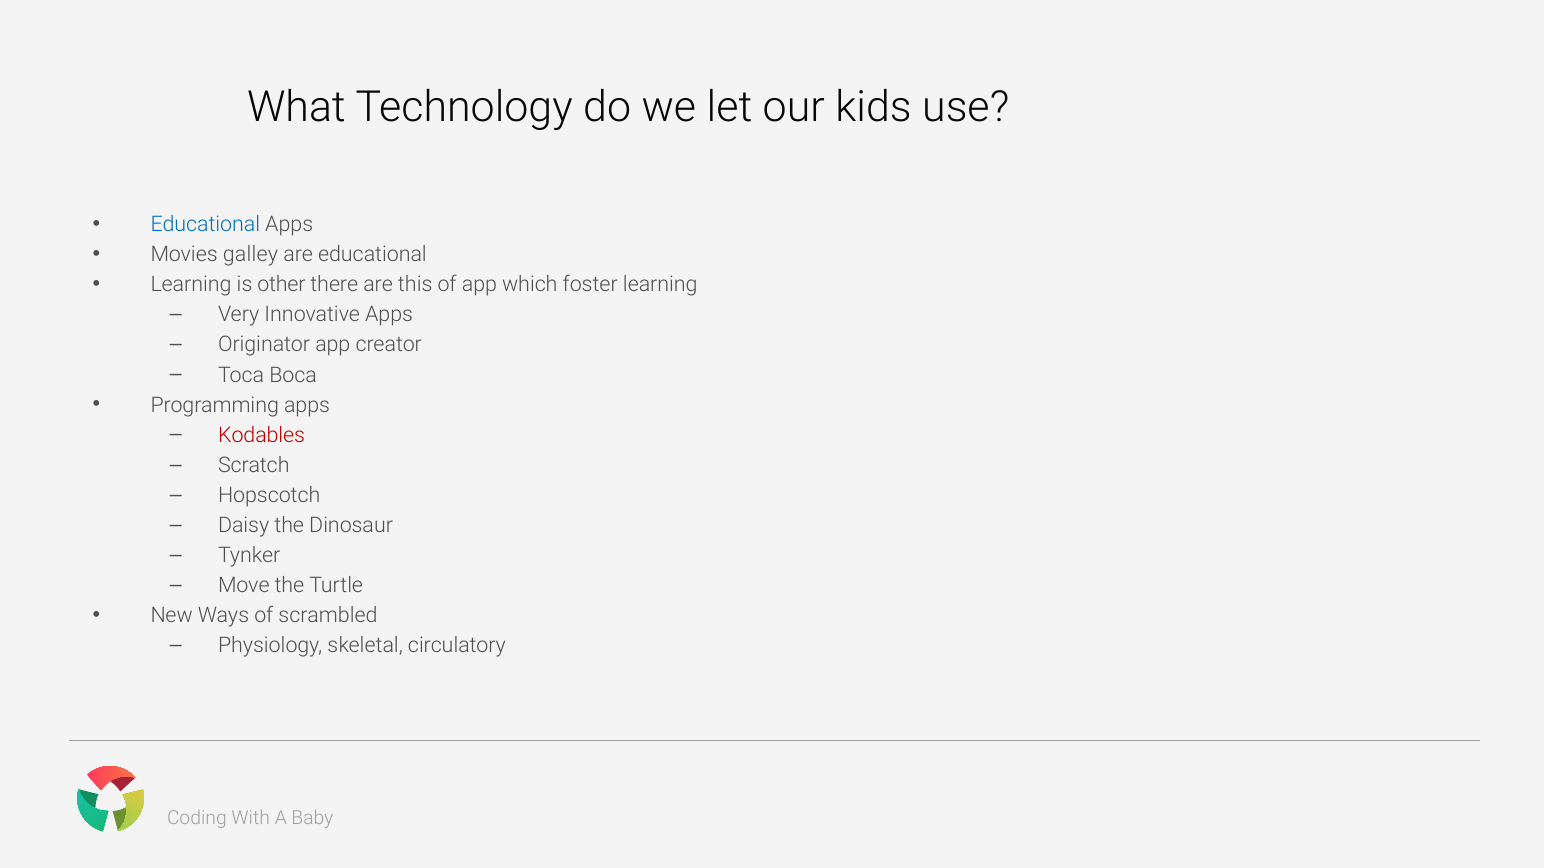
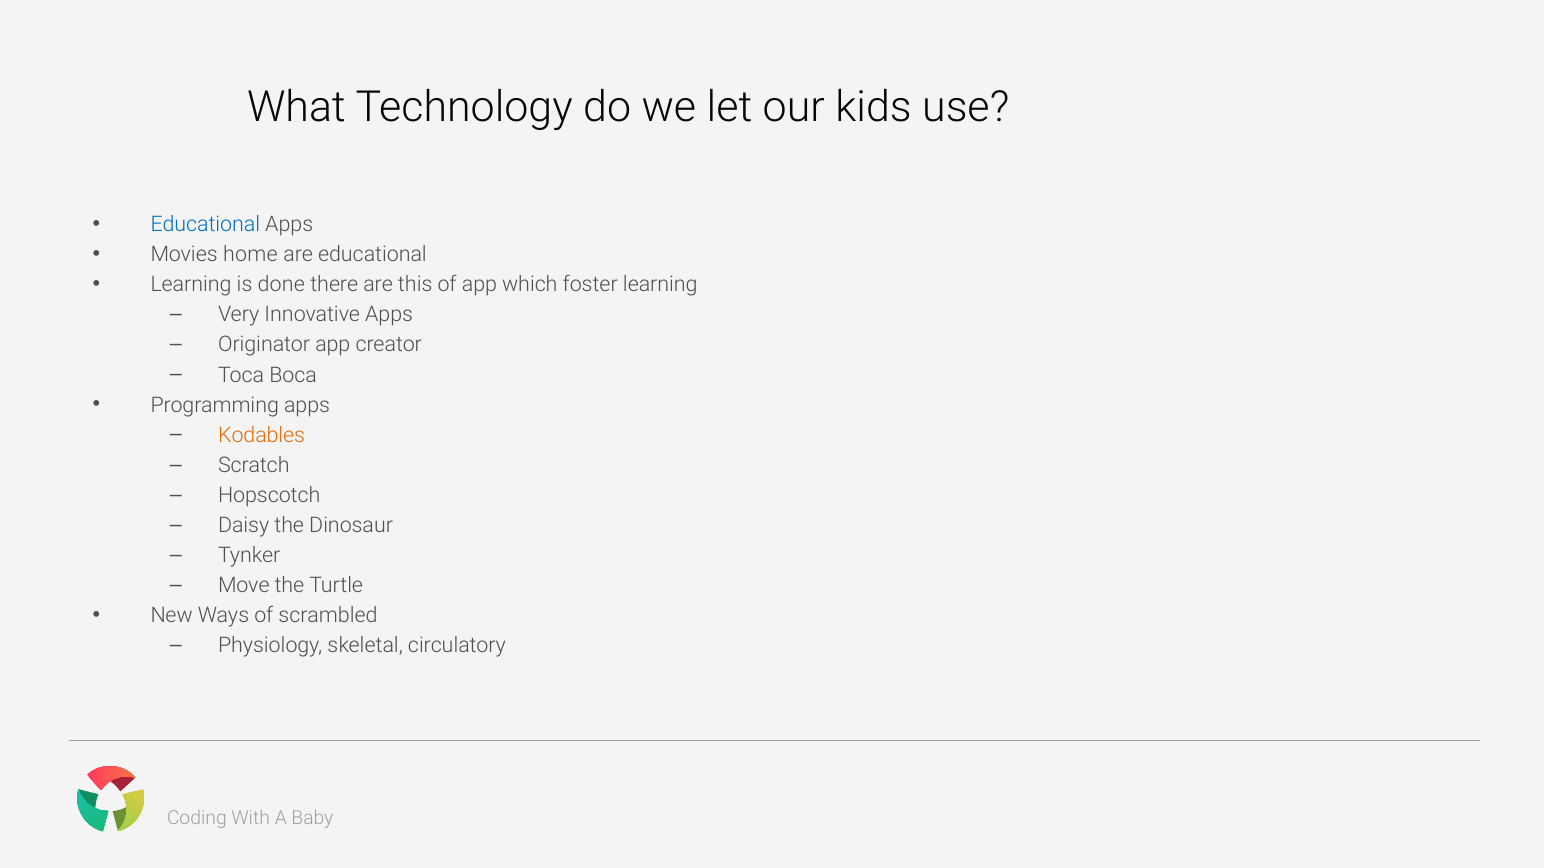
galley: galley -> home
other: other -> done
Kodables colour: red -> orange
